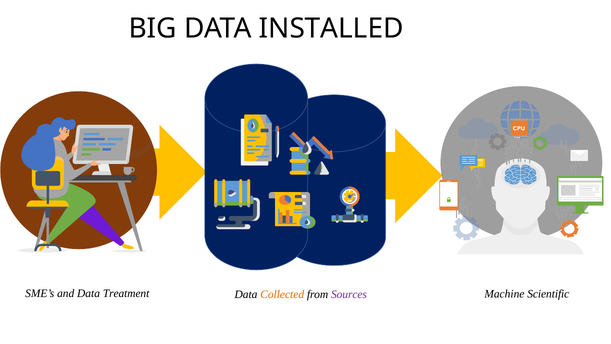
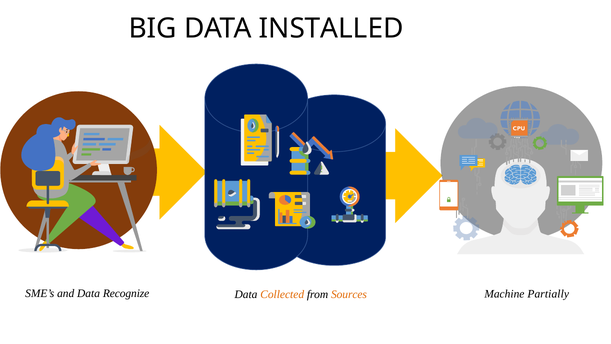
Treatment: Treatment -> Recognize
Scientific: Scientific -> Partially
Sources colour: purple -> orange
